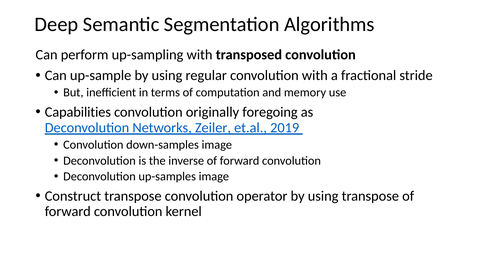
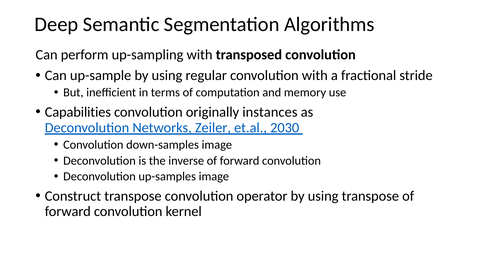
foregoing: foregoing -> instances
2019: 2019 -> 2030
